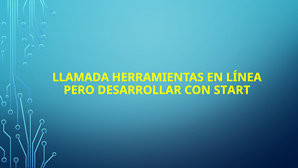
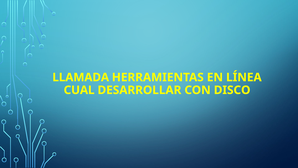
PERO: PERO -> CUAL
START: START -> DISCO
